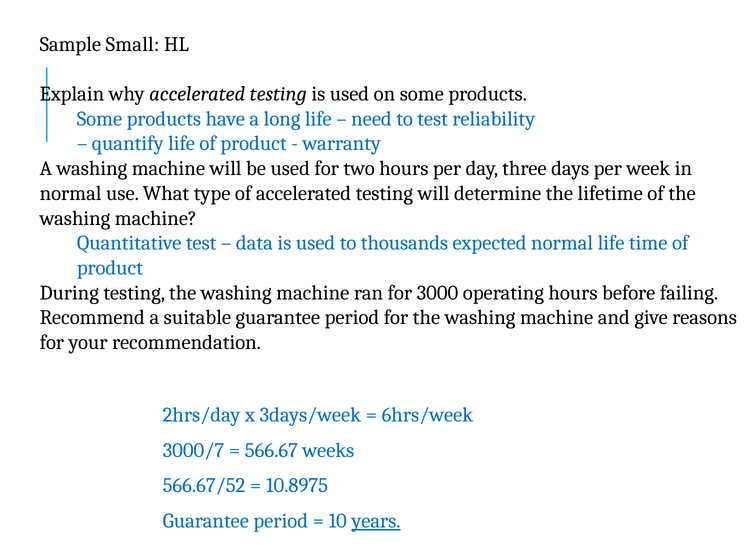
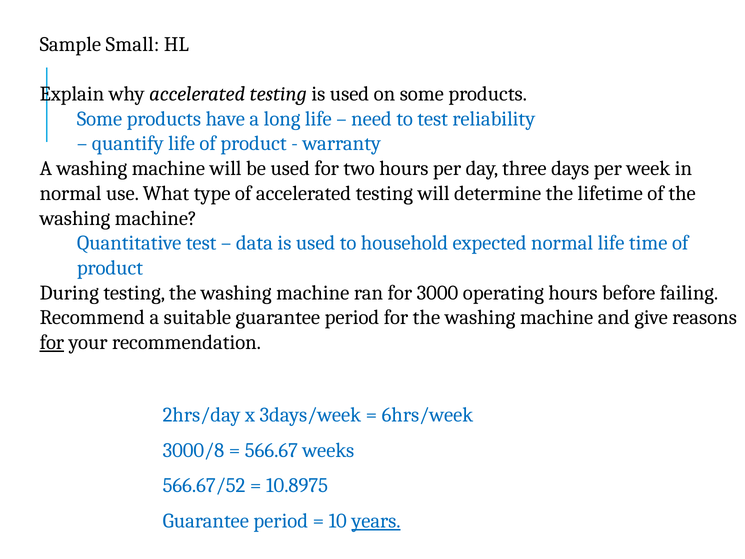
thousands: thousands -> household
for at (52, 342) underline: none -> present
3000/7: 3000/7 -> 3000/8
